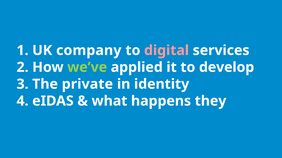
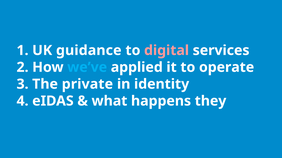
company: company -> guidance
we’ve colour: light green -> light blue
develop: develop -> operate
